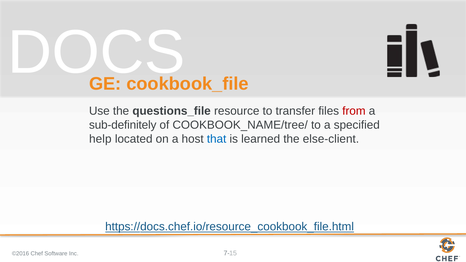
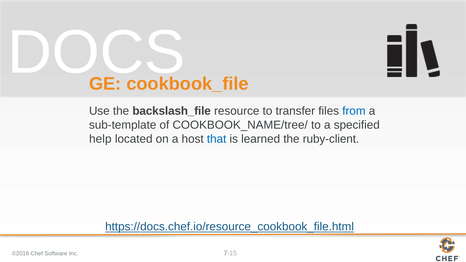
questions_file: questions_file -> backslash_file
from colour: red -> blue
sub-definitely: sub-definitely -> sub-template
else-client: else-client -> ruby-client
